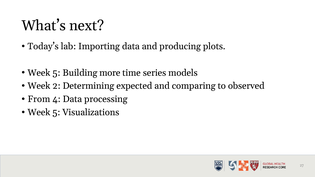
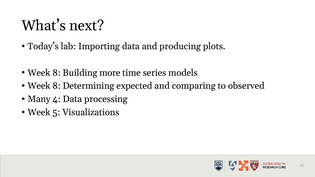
5 at (56, 73): 5 -> 8
2 at (56, 86): 2 -> 8
From: From -> Many
